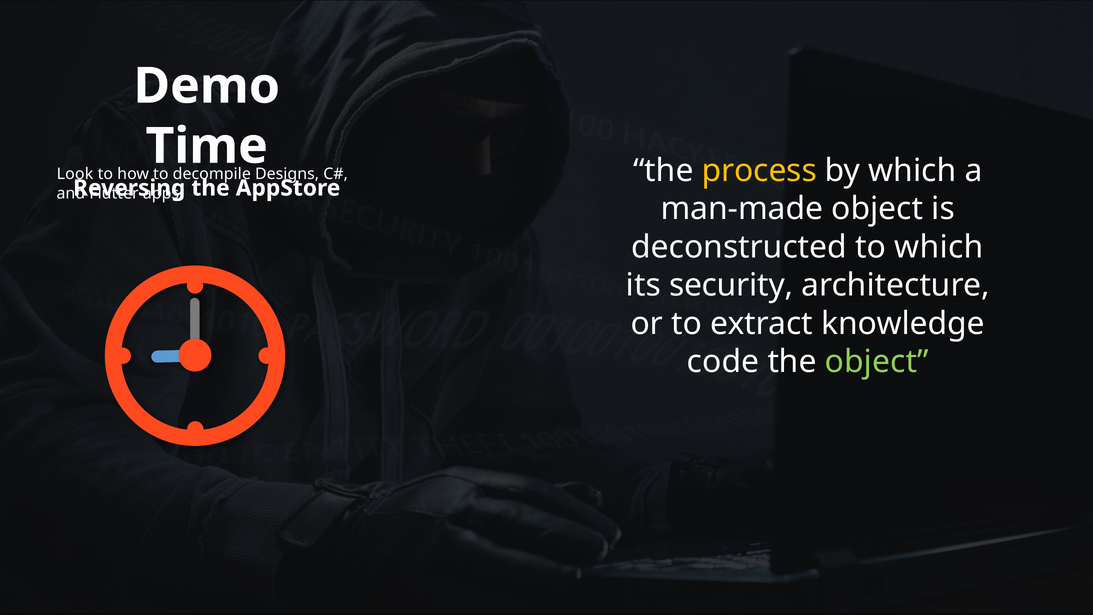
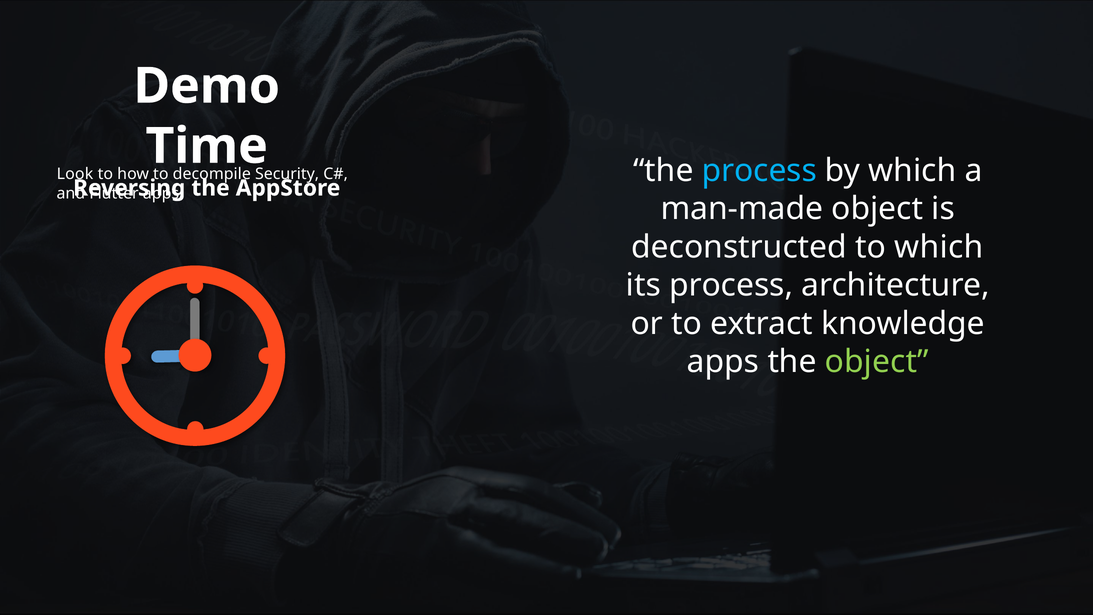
process at (759, 170) colour: yellow -> light blue
Designs: Designs -> Security
its security: security -> process
code at (723, 362): code -> apps
